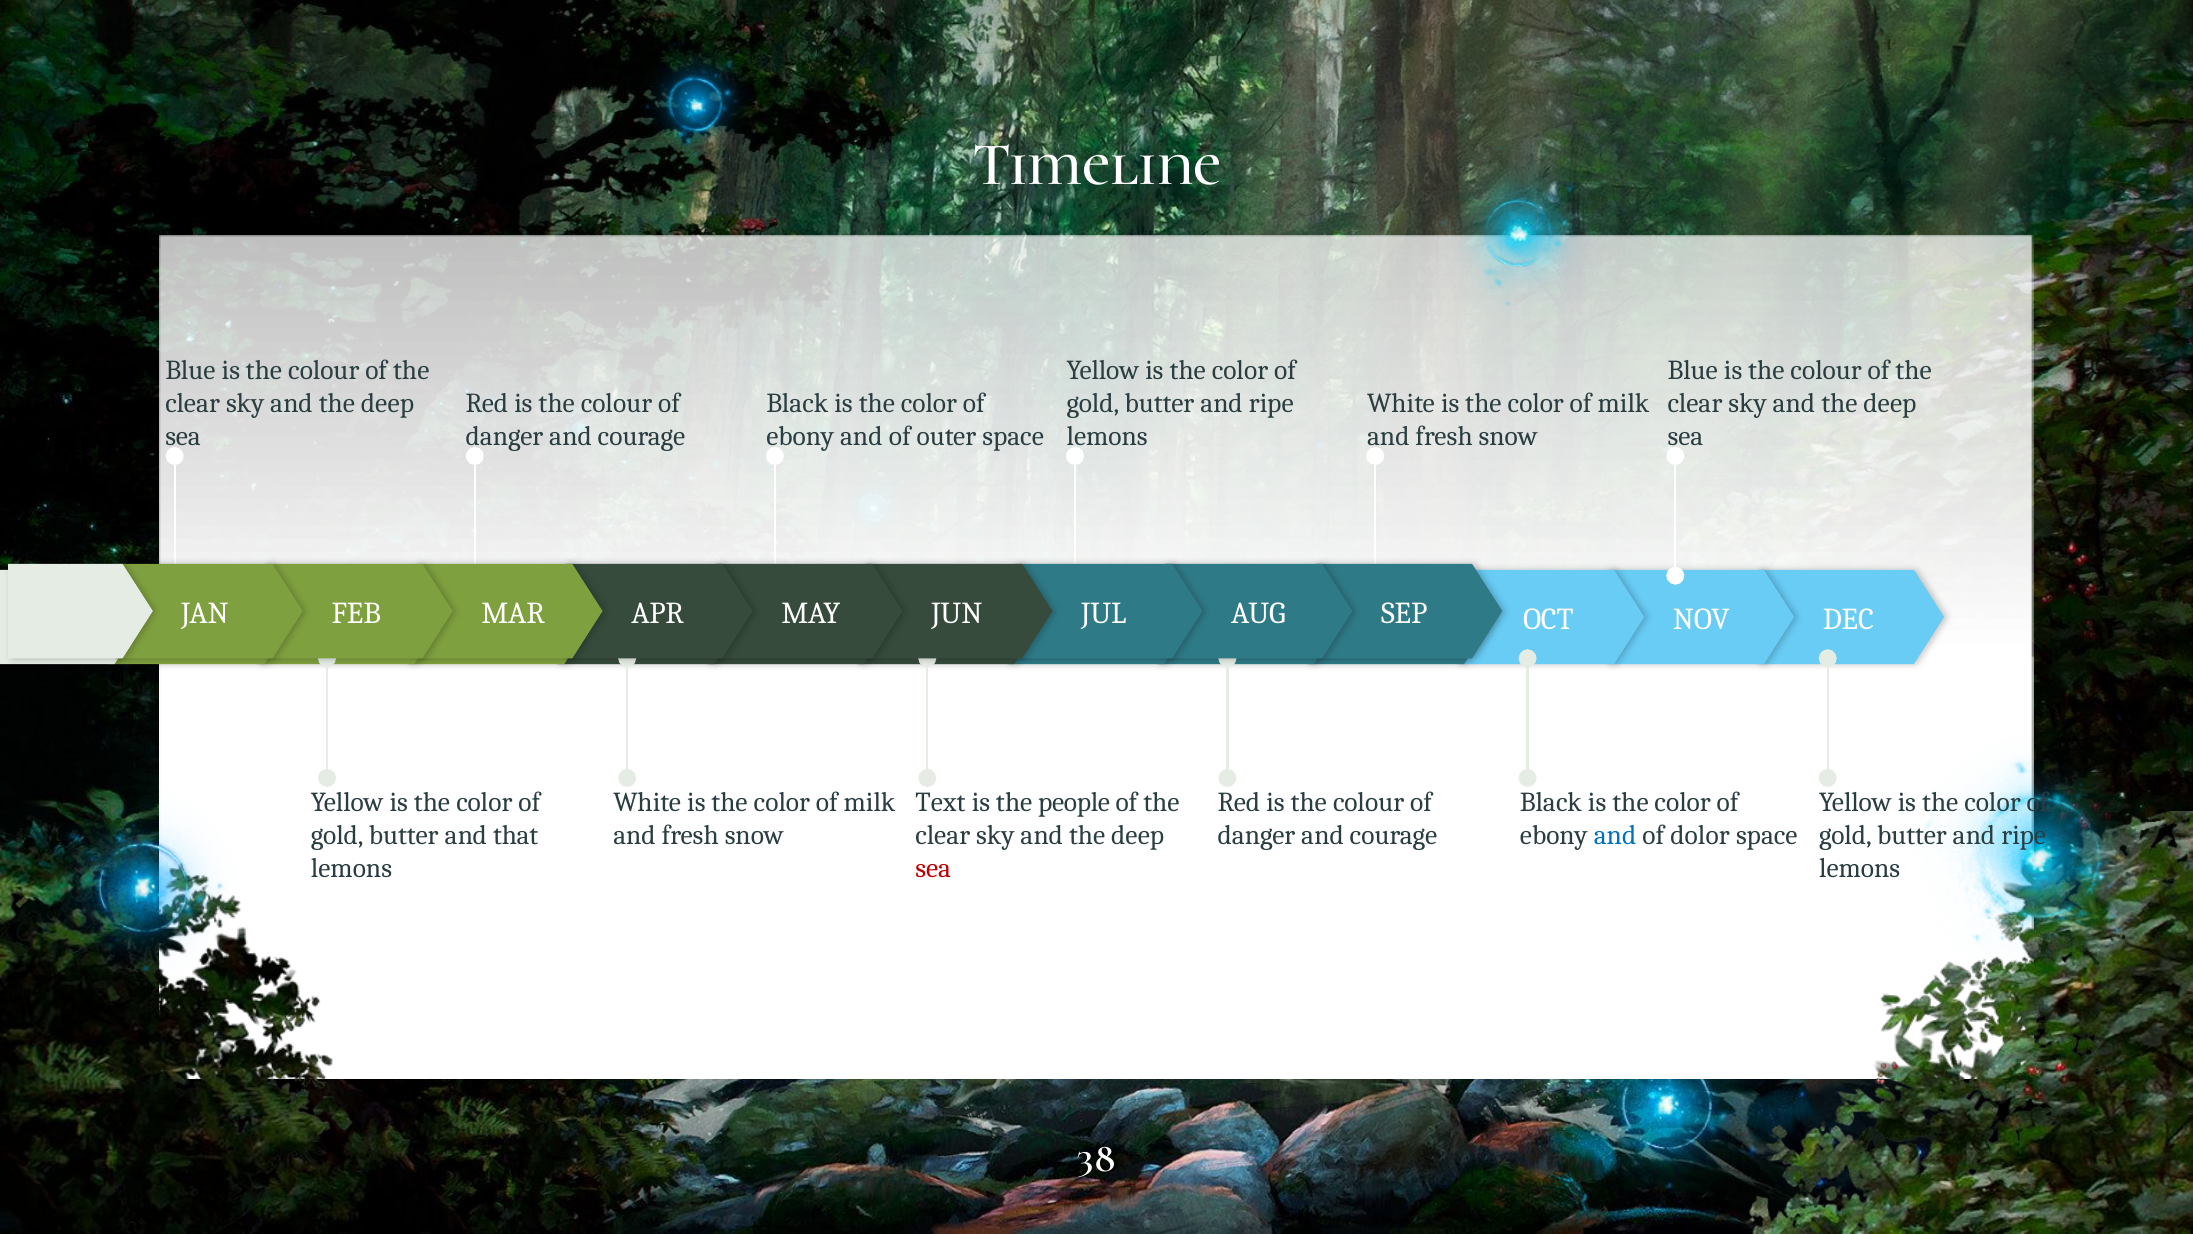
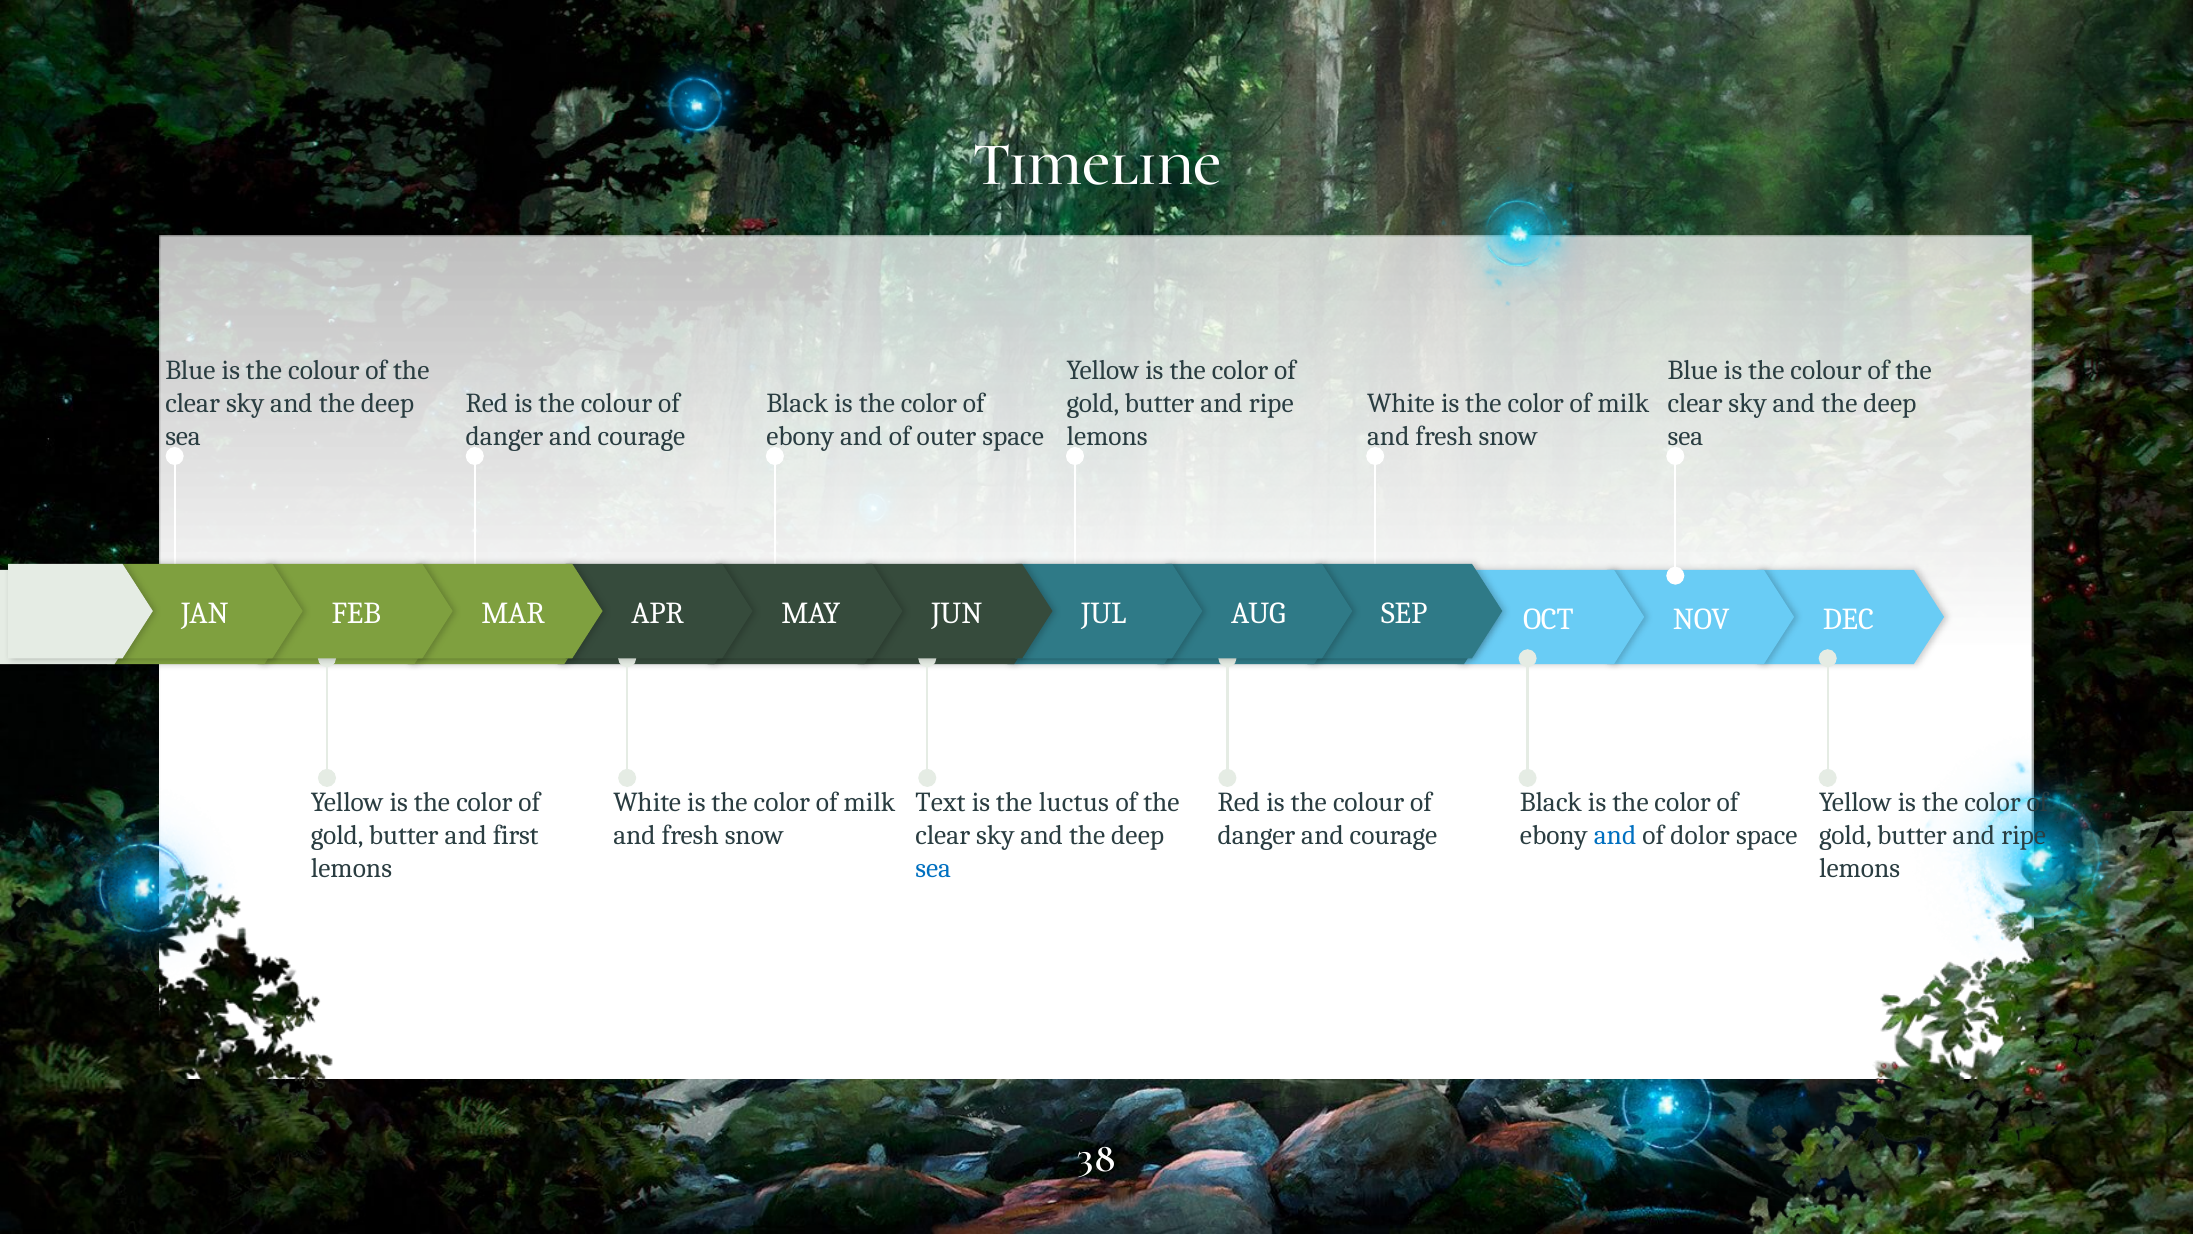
people: people -> luctus
that: that -> first
sea at (933, 868) colour: red -> blue
